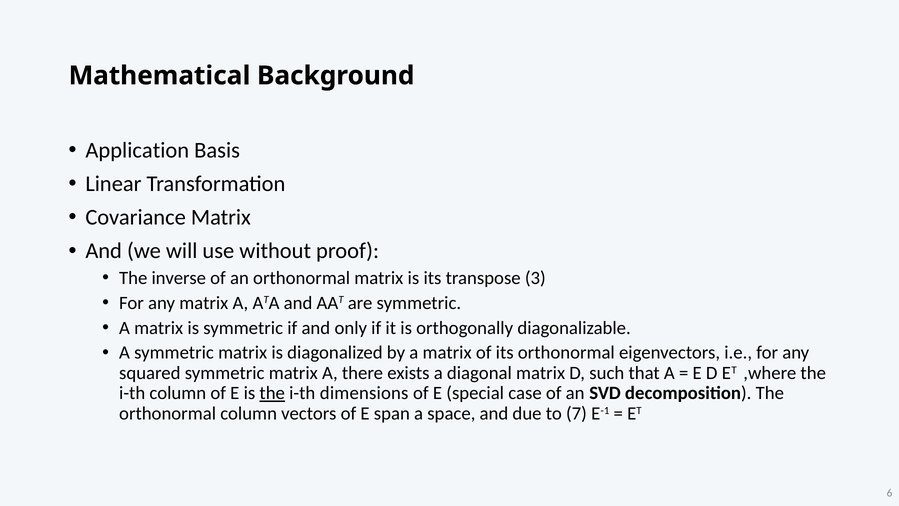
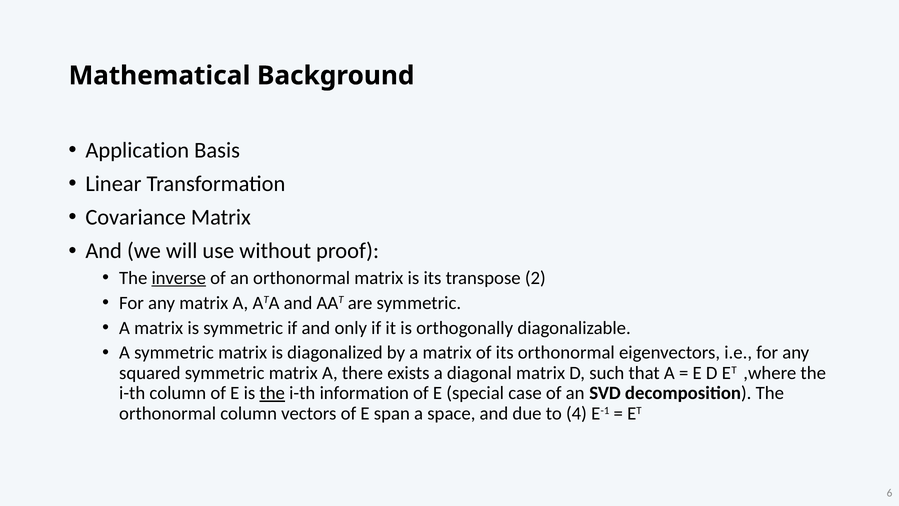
inverse underline: none -> present
3: 3 -> 2
dimensions: dimensions -> information
7: 7 -> 4
